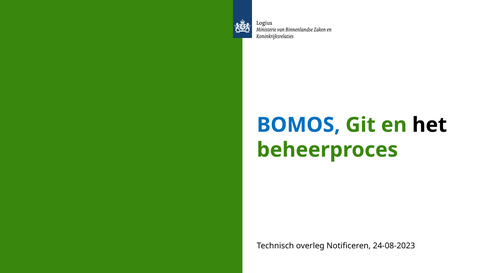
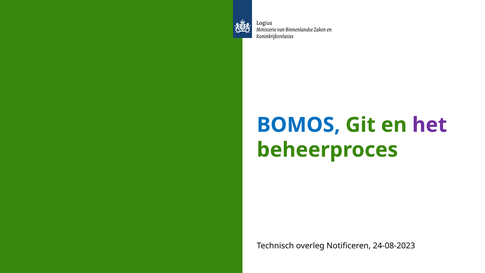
het colour: black -> purple
